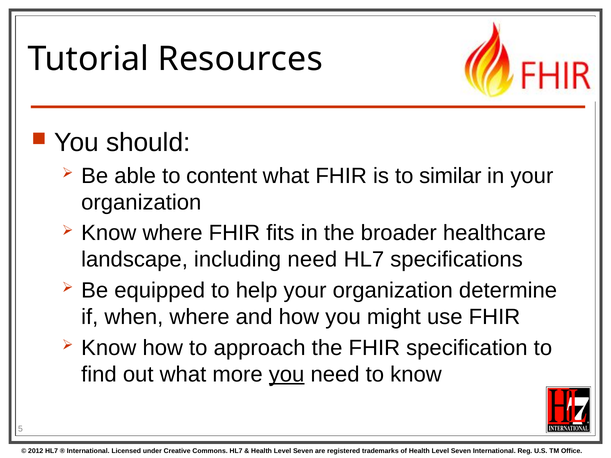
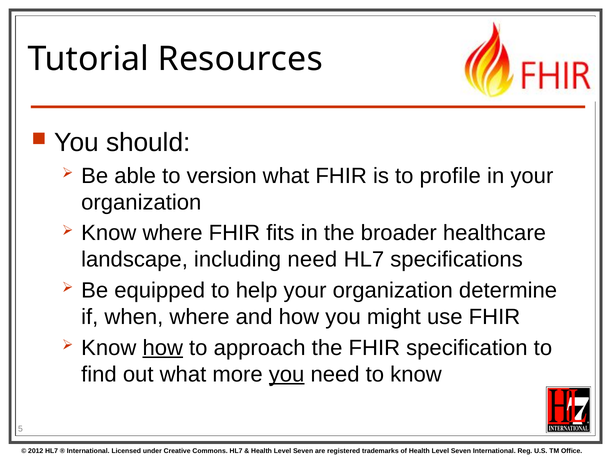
content: content -> version
similar: similar -> profile
how at (163, 348) underline: none -> present
